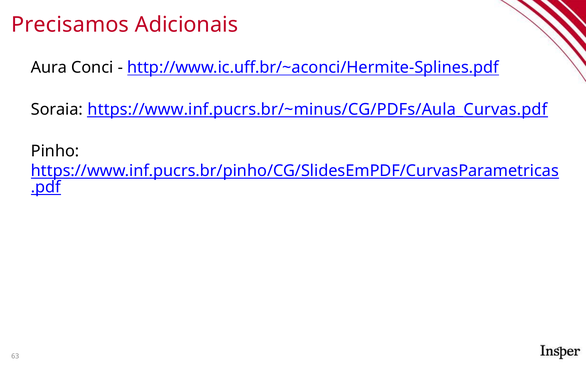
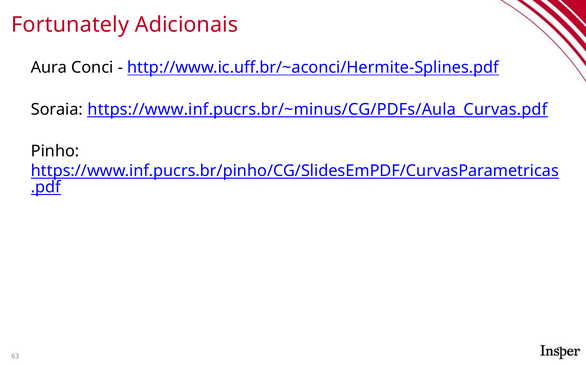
Precisamos: Precisamos -> Fortunately
